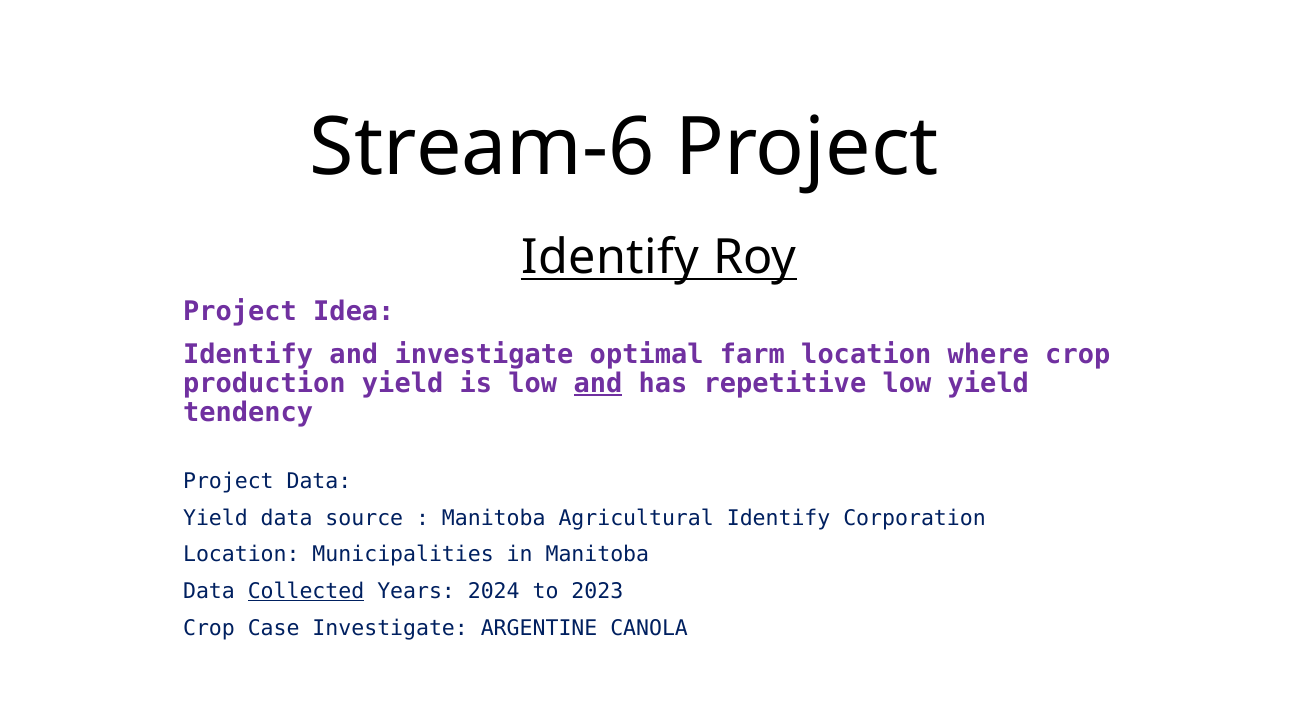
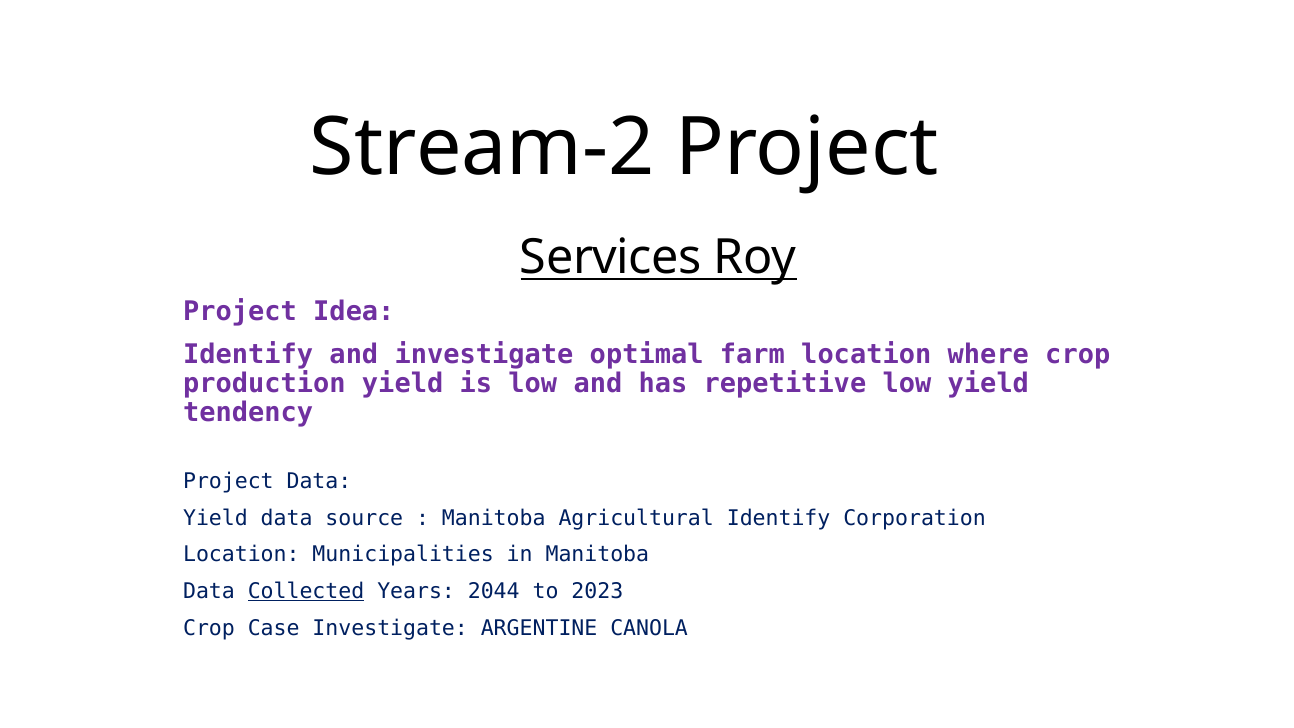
Stream-6: Stream-6 -> Stream-2
Identify at (610, 257): Identify -> Services
and at (598, 383) underline: present -> none
2024: 2024 -> 2044
